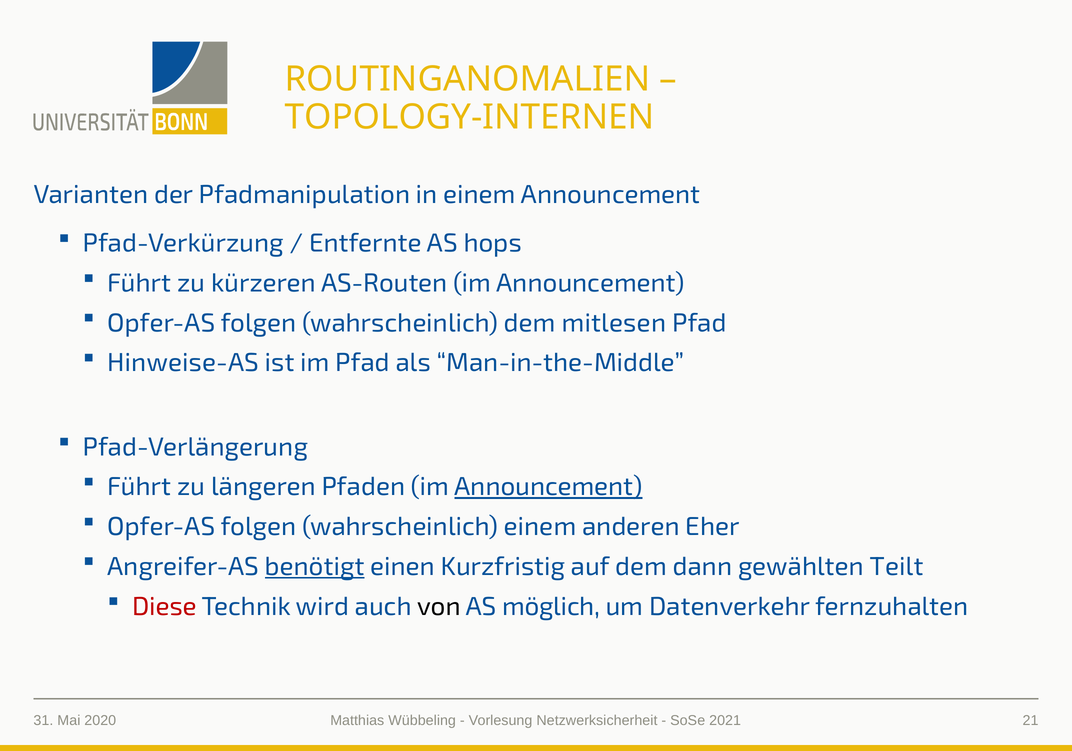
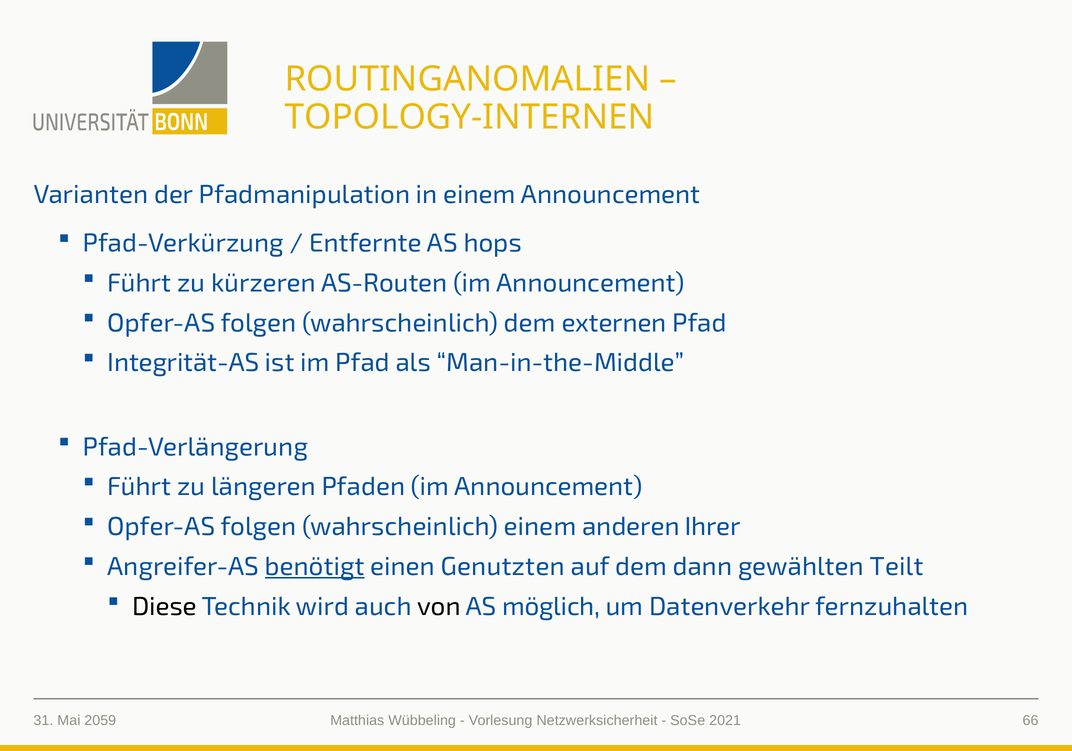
mitlesen: mitlesen -> externen
Hinweise-AS: Hinweise-AS -> Integrität-AS
Announcement at (548, 487) underline: present -> none
Eher: Eher -> Ihrer
Kurzfristig: Kurzfristig -> Genutzten
Diese colour: red -> black
2020: 2020 -> 2059
21: 21 -> 66
